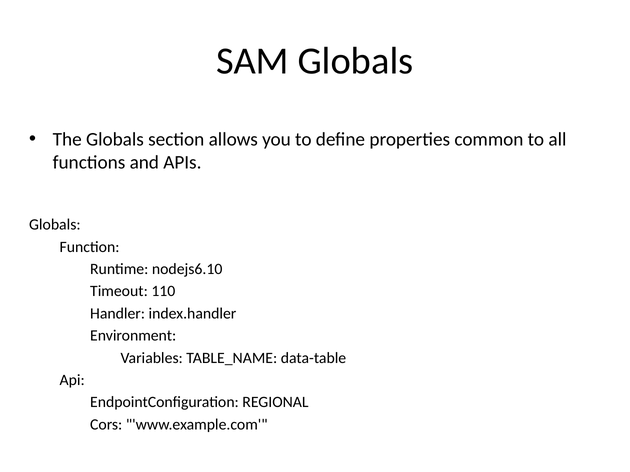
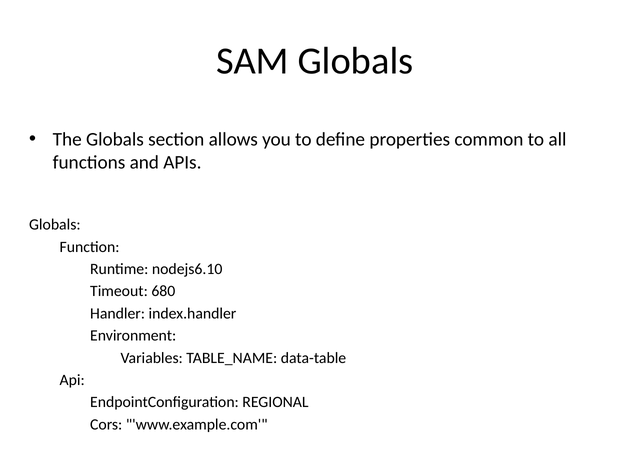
110: 110 -> 680
